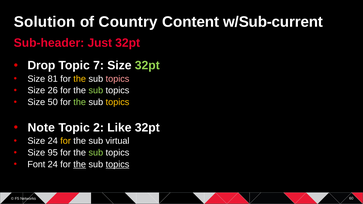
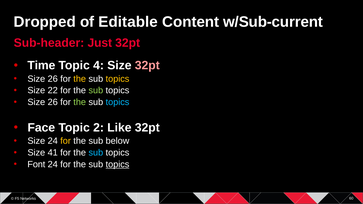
Solution: Solution -> Dropped
Country: Country -> Editable
Drop: Drop -> Time
7: 7 -> 4
32pt at (147, 66) colour: light green -> pink
81 at (53, 79): 81 -> 26
topics at (117, 79) colour: pink -> yellow
26: 26 -> 22
50 at (53, 102): 50 -> 26
topics at (117, 102) colour: yellow -> light blue
Note: Note -> Face
virtual: virtual -> below
95: 95 -> 41
sub at (96, 153) colour: light green -> light blue
the at (80, 164) underline: present -> none
